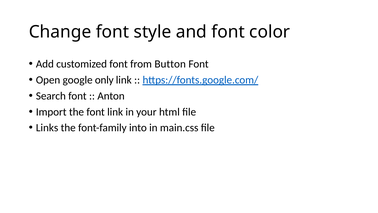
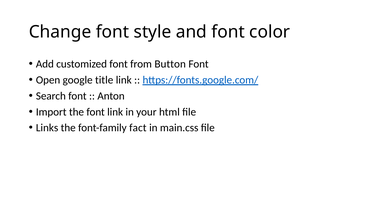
only: only -> title
into: into -> fact
